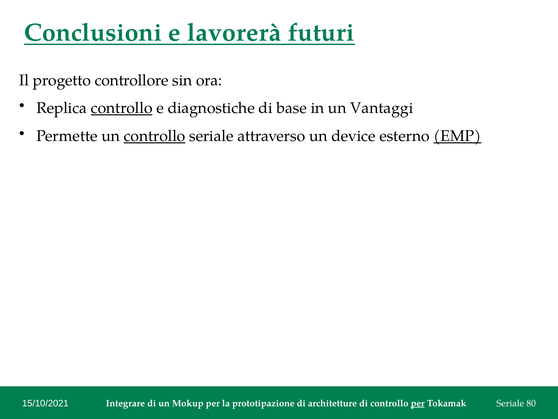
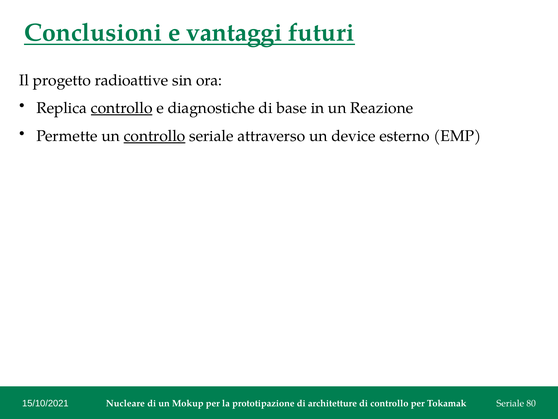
lavorerà: lavorerà -> vantaggi
controllore: controllore -> radioattive
Vantaggi: Vantaggi -> Reazione
EMP underline: present -> none
Integrare: Integrare -> Nucleare
per at (418, 403) underline: present -> none
